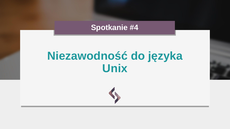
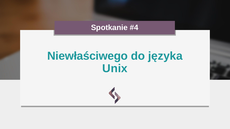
Niezawodność: Niezawodność -> Niewłaściwego
